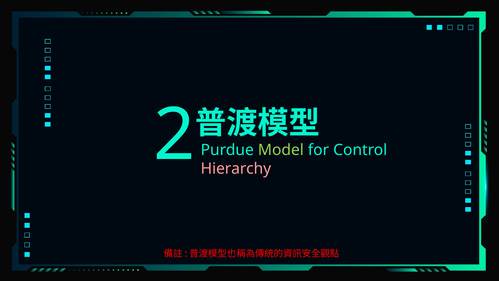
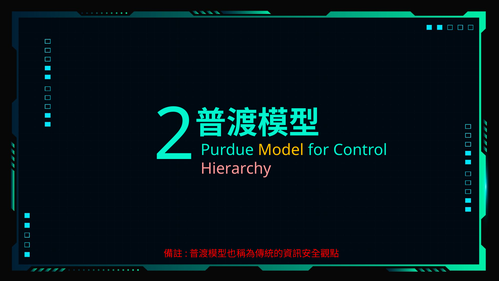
Model colour: light green -> yellow
